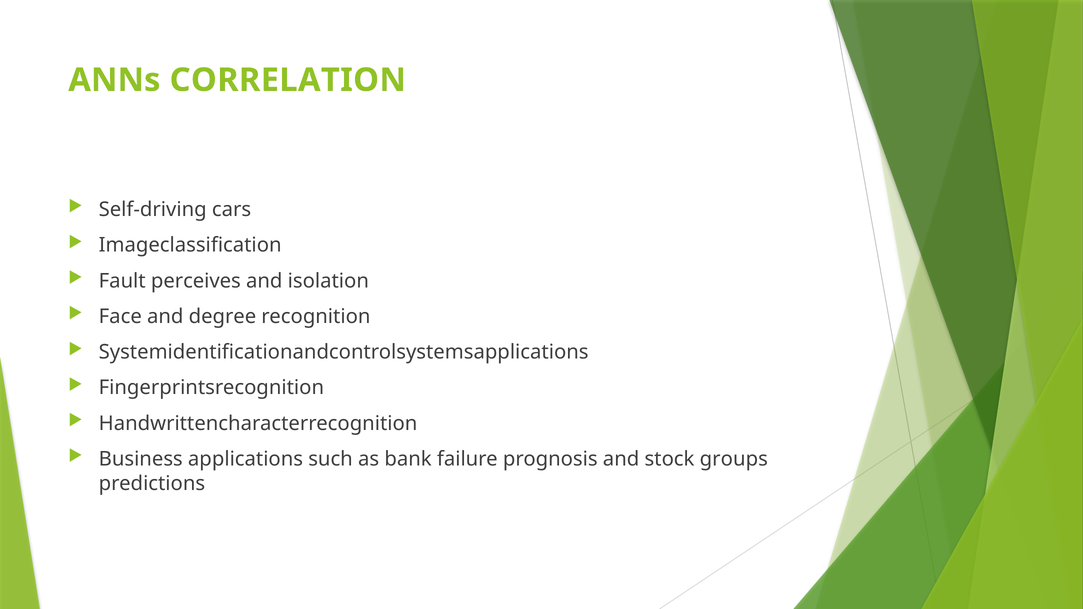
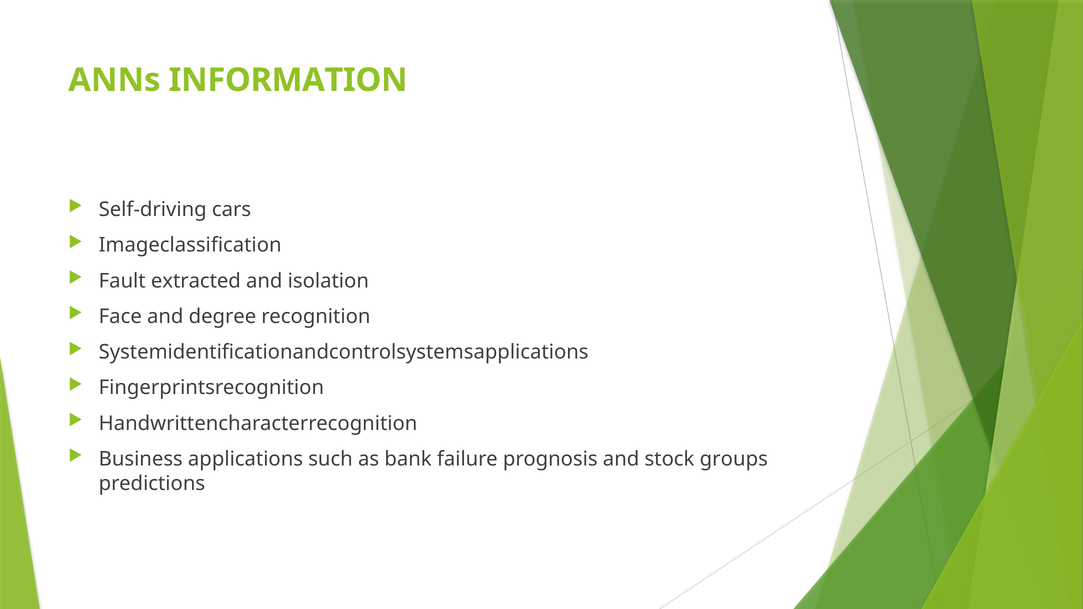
CORRELATION: CORRELATION -> INFORMATION
perceives: perceives -> extracted
